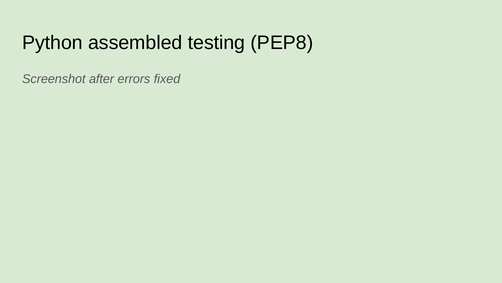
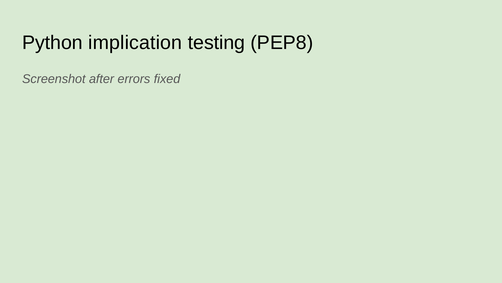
assembled: assembled -> implication
